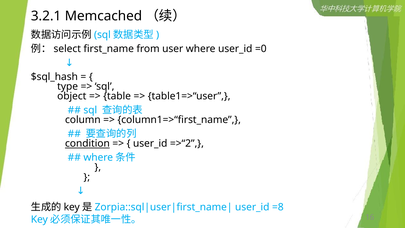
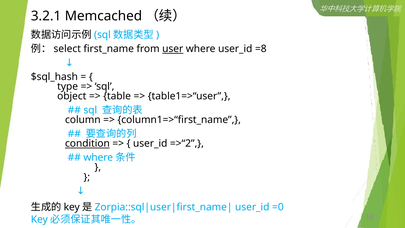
user underline: none -> present
=0: =0 -> =8
=8: =8 -> =0
